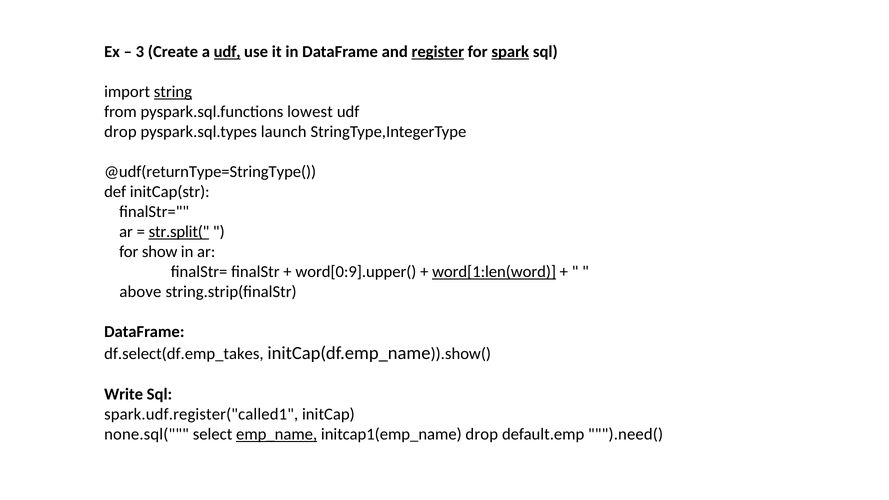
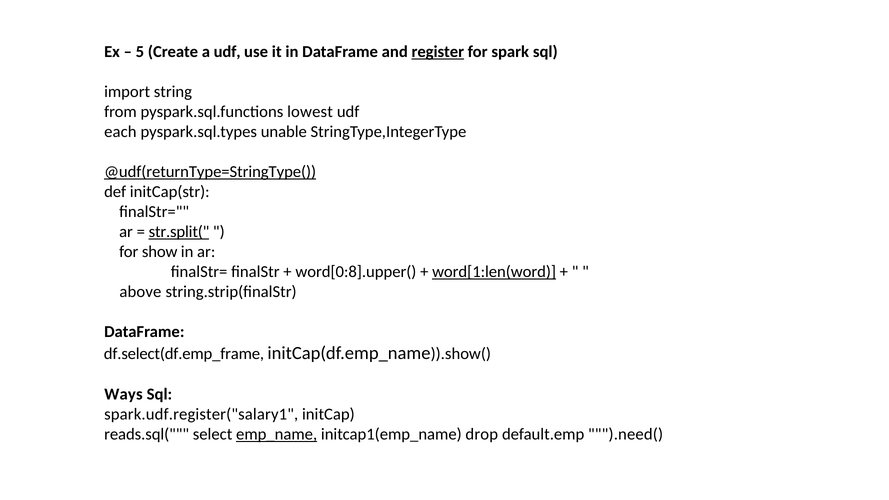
3: 3 -> 5
udf at (227, 52) underline: present -> none
spark underline: present -> none
string underline: present -> none
drop at (120, 132): drop -> each
launch: launch -> unable
@udf(returnType=StringType( underline: none -> present
word[0:9].upper(: word[0:9].upper( -> word[0:8].upper(
df.select(df.emp_takes: df.select(df.emp_takes -> df.select(df.emp_frame
Write: Write -> Ways
spark.udf.register("called1: spark.udf.register("called1 -> spark.udf.register("salary1
none.sql(: none.sql( -> reads.sql(
